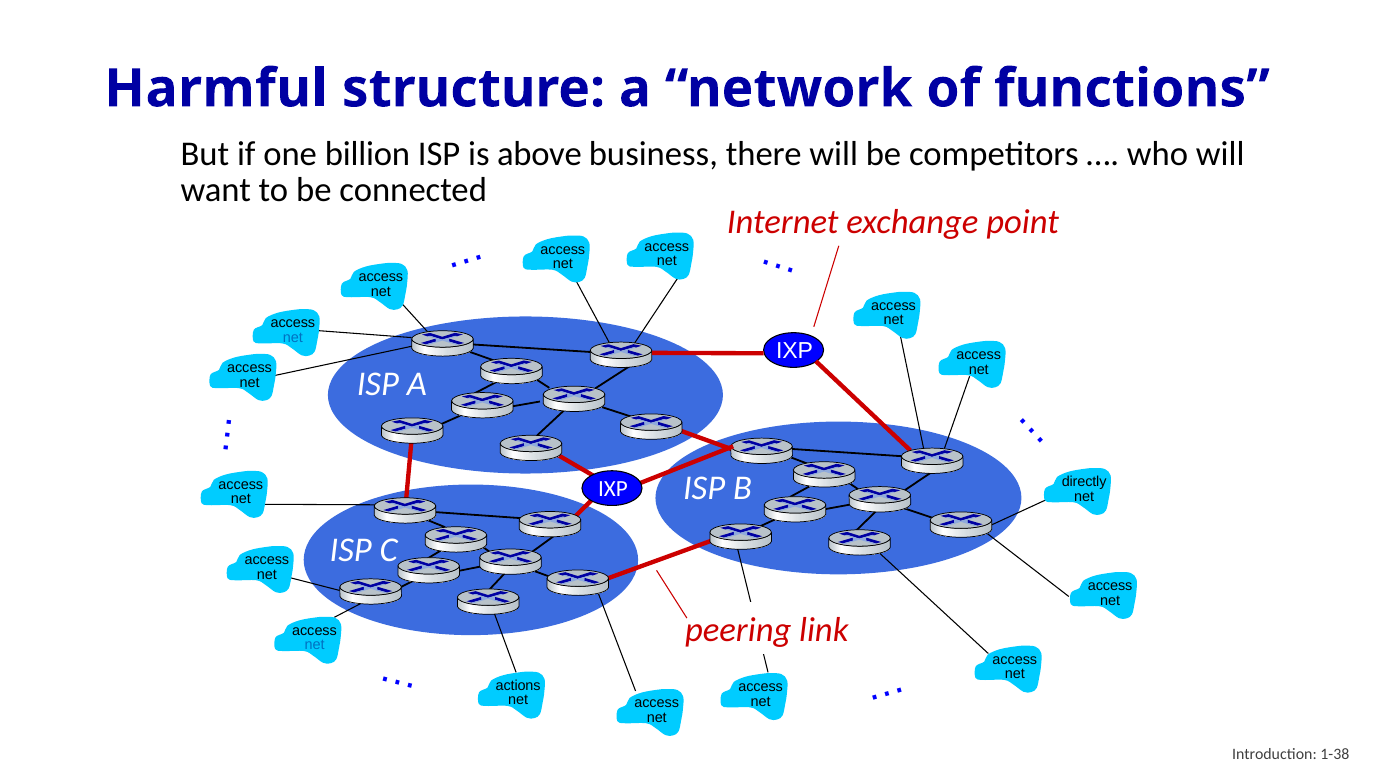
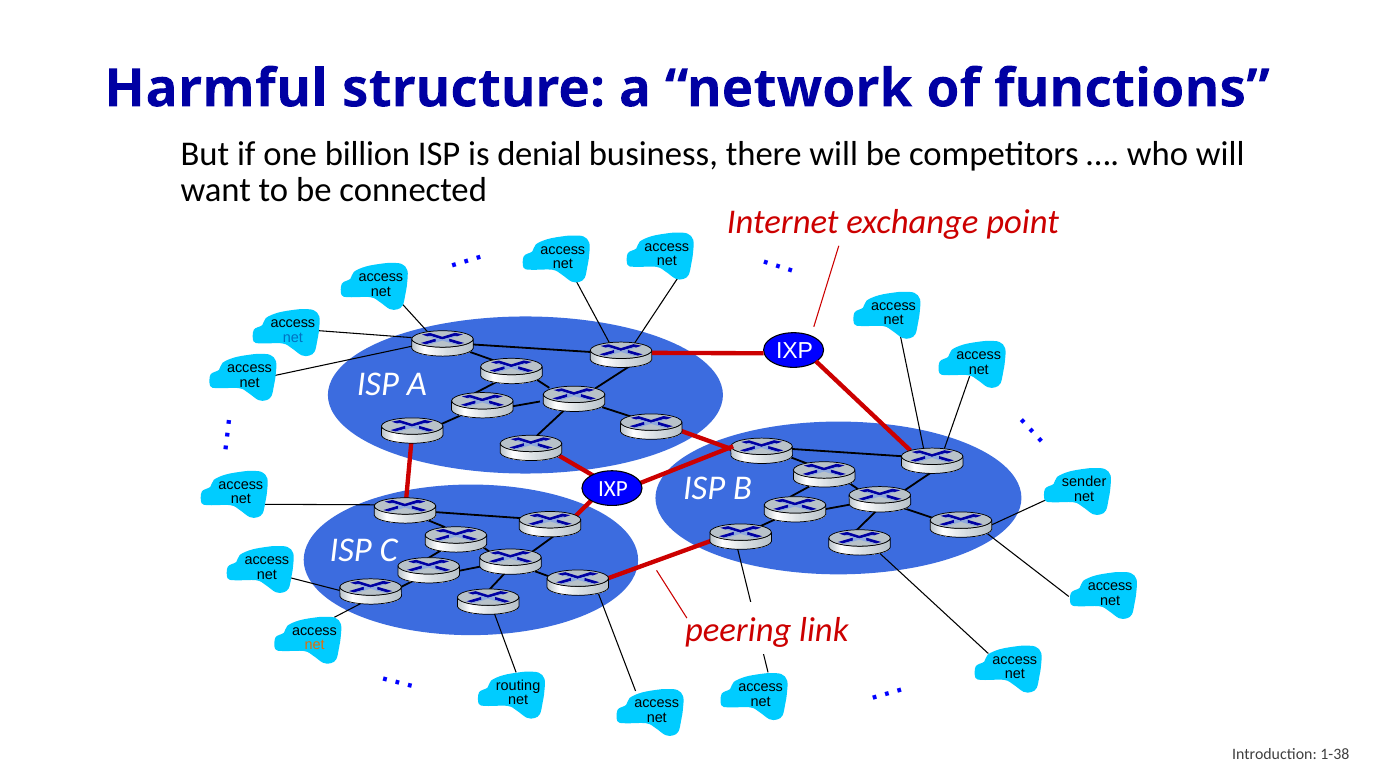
above: above -> denial
directly: directly -> sender
net at (315, 645) colour: blue -> orange
actions: actions -> routing
